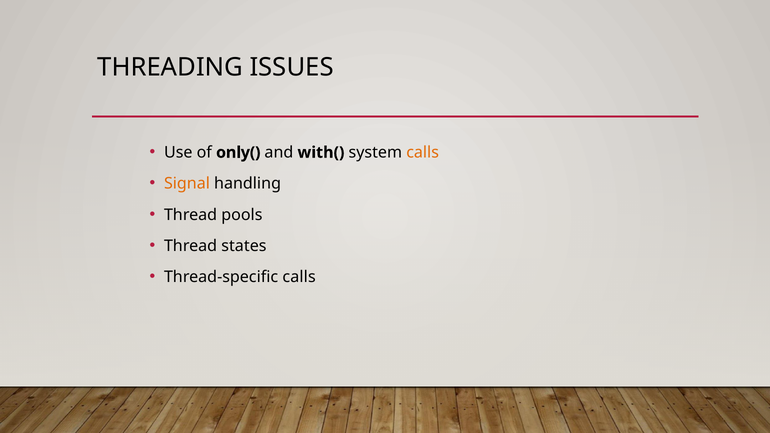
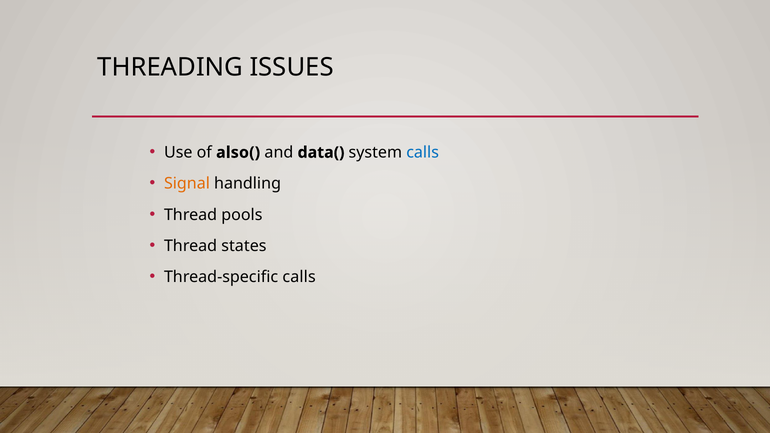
only(: only( -> also(
with(: with( -> data(
calls at (423, 153) colour: orange -> blue
